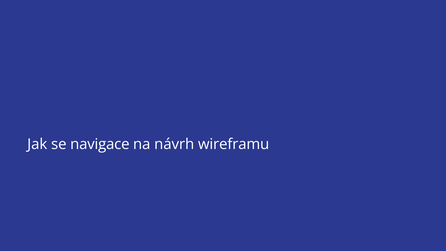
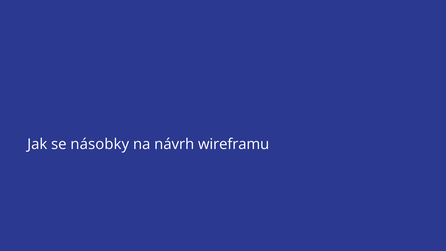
navigace: navigace -> násobky
